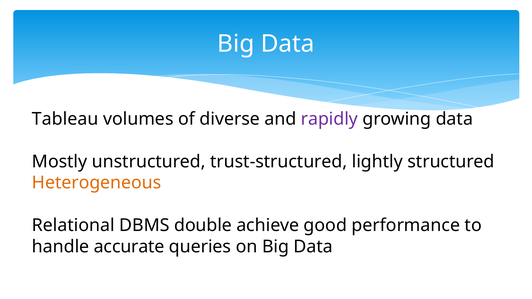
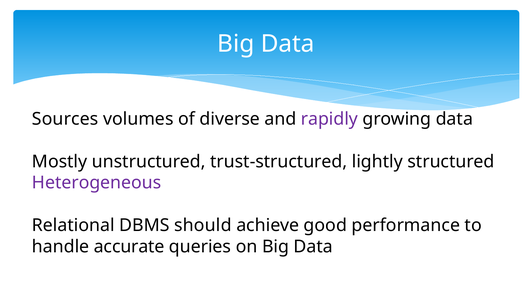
Tableau: Tableau -> Sources
Heterogeneous colour: orange -> purple
double: double -> should
